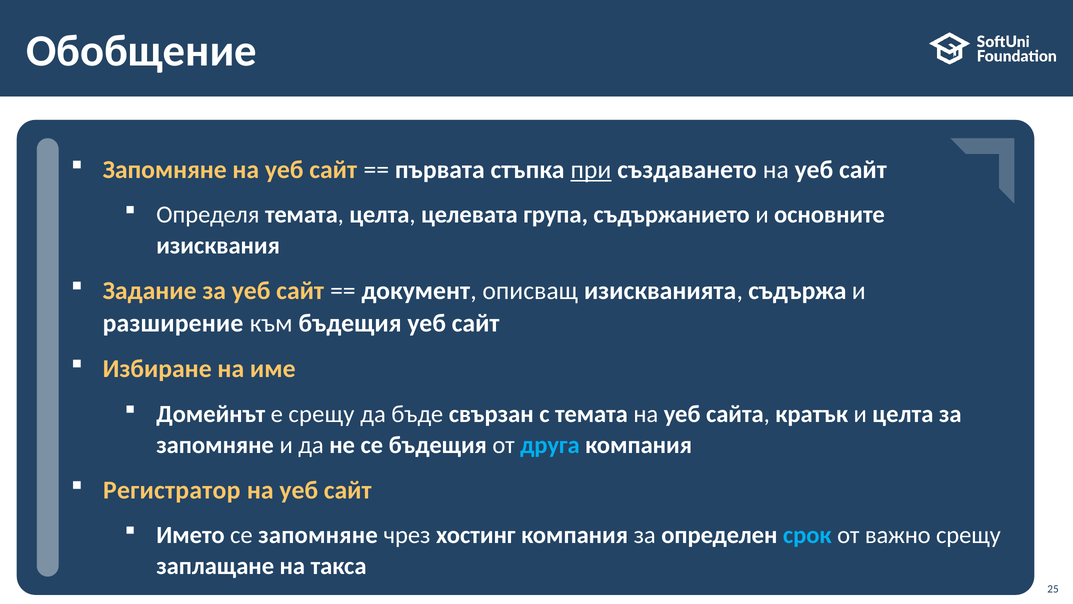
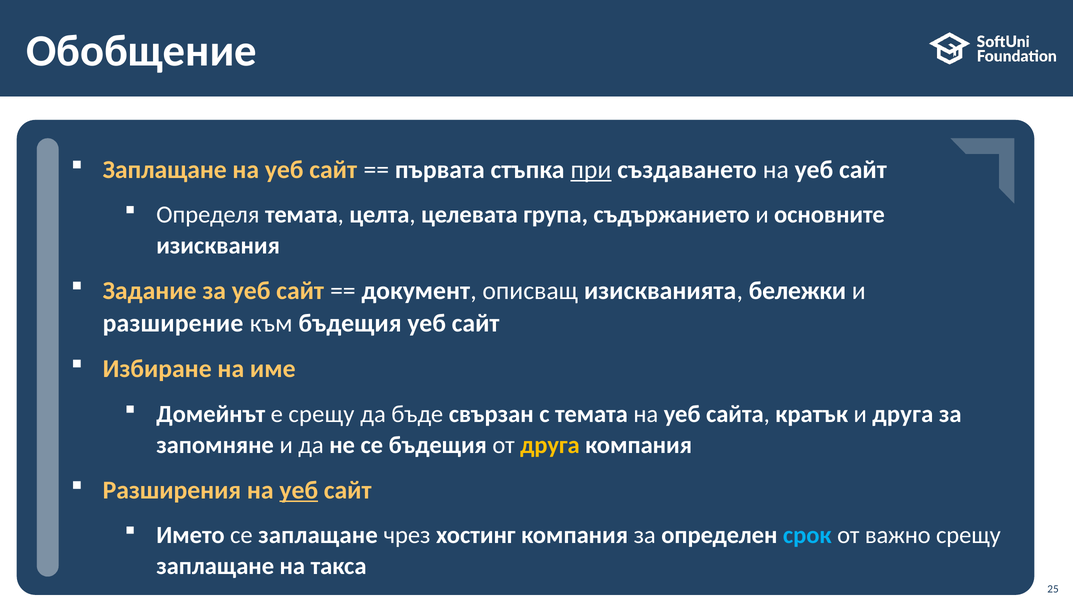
Запомняне at (165, 169): Запомняне -> Заплащане
съдържа: съдържа -> бележки
и целта: целта -> друга
друга at (550, 445) colour: light blue -> yellow
Регистратор: Регистратор -> Разширения
уеб at (299, 490) underline: none -> present
се запомняне: запомняне -> заплащане
